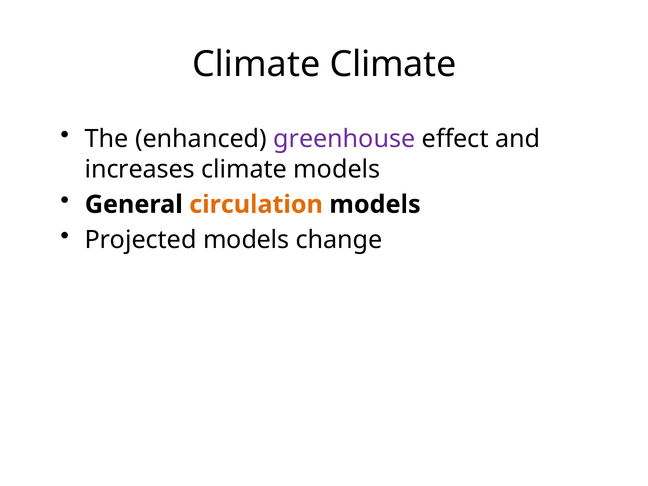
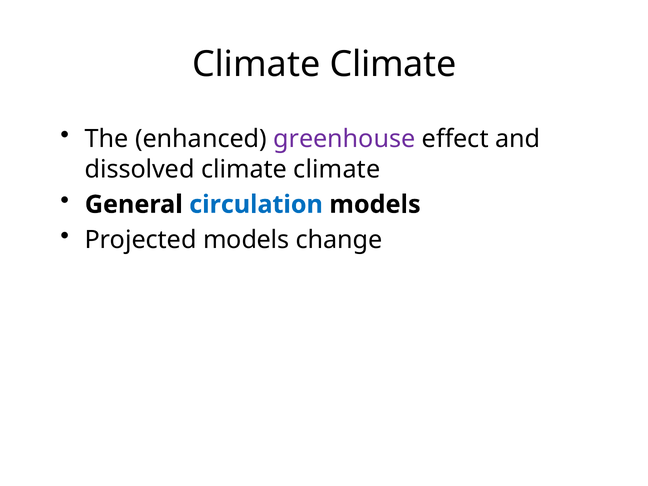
increases: increases -> dissolved
models at (337, 169): models -> climate
circulation colour: orange -> blue
